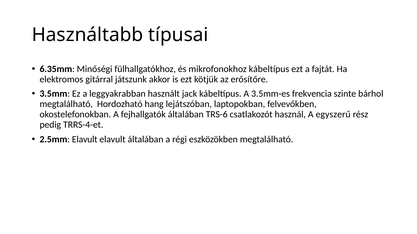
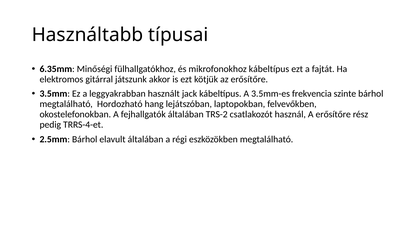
TRS-6: TRS-6 -> TRS-2
A egyszerű: egyszerű -> erősítőre
2.5mm Elavult: Elavult -> Bárhol
